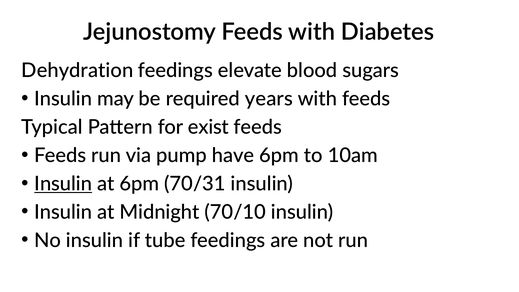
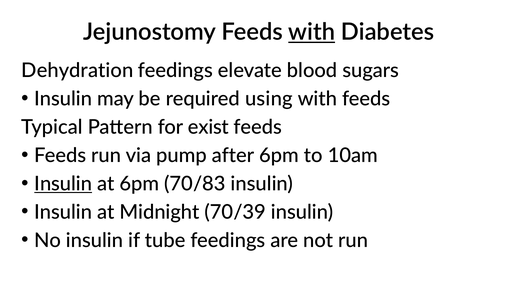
with at (312, 32) underline: none -> present
years: years -> using
have: have -> after
70/31: 70/31 -> 70/83
70/10: 70/10 -> 70/39
